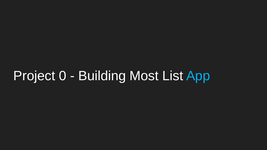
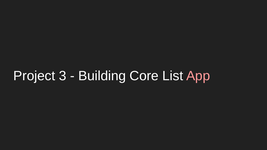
0: 0 -> 3
Most: Most -> Core
App colour: light blue -> pink
